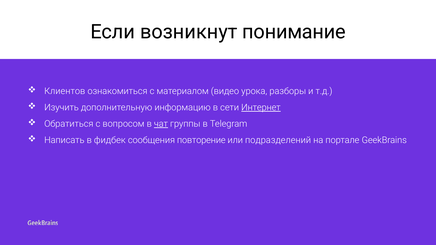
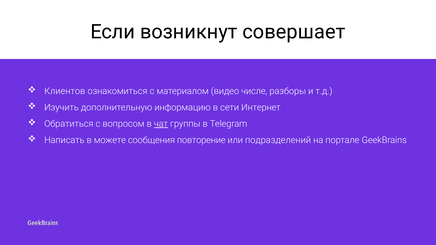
понимание: понимание -> совершает
урока: урока -> числе
Интернет underline: present -> none
фидбек: фидбек -> можете
